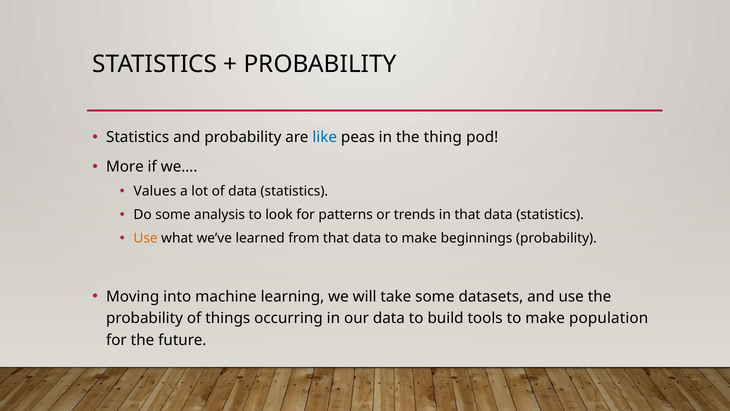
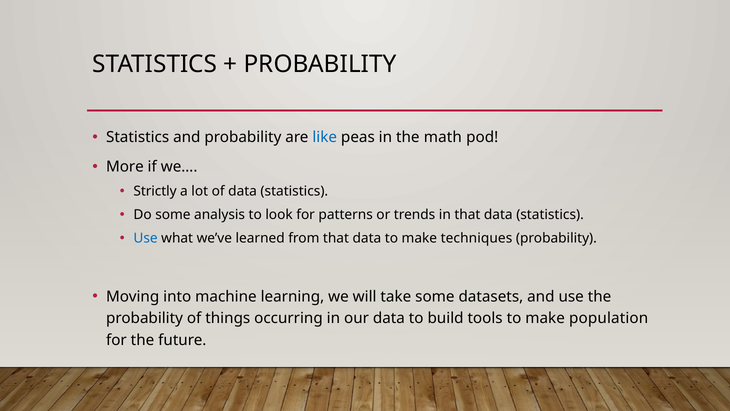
thing: thing -> math
Values: Values -> Strictly
Use at (146, 238) colour: orange -> blue
beginnings: beginnings -> techniques
